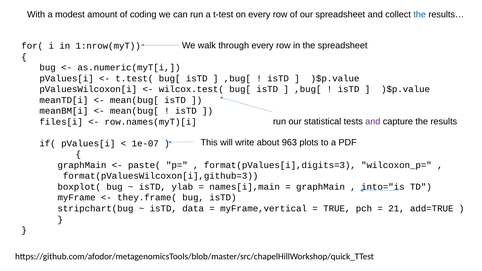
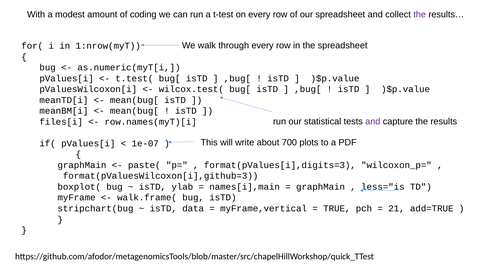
the at (420, 14) colour: blue -> purple
963: 963 -> 700
into="is: into="is -> less="is
they.frame(: they.frame( -> walk.frame(
